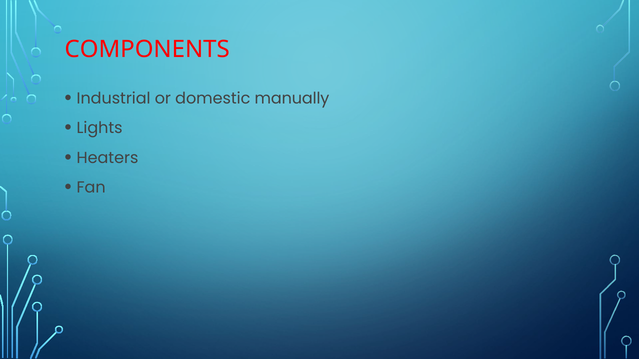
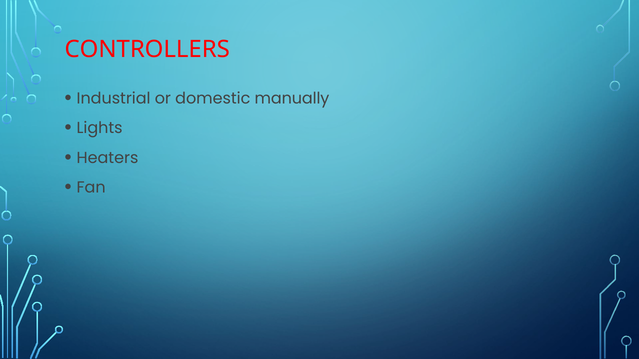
COMPONENTS: COMPONENTS -> CONTROLLERS
